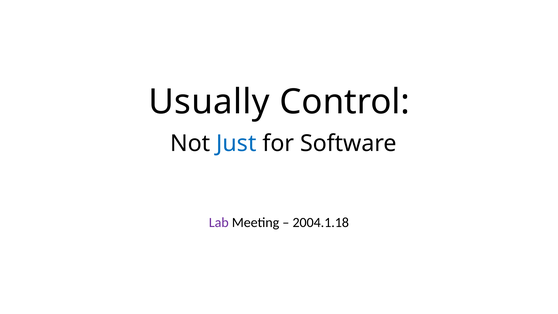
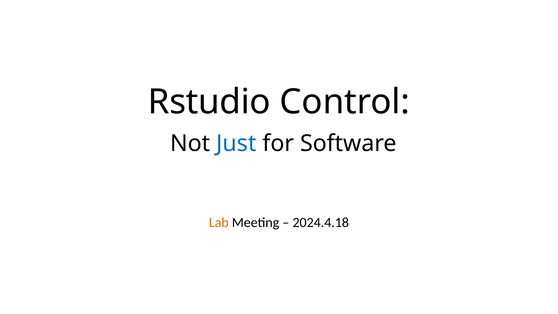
Usually: Usually -> Rstudio
Lab colour: purple -> orange
2004.1.18: 2004.1.18 -> 2024.4.18
